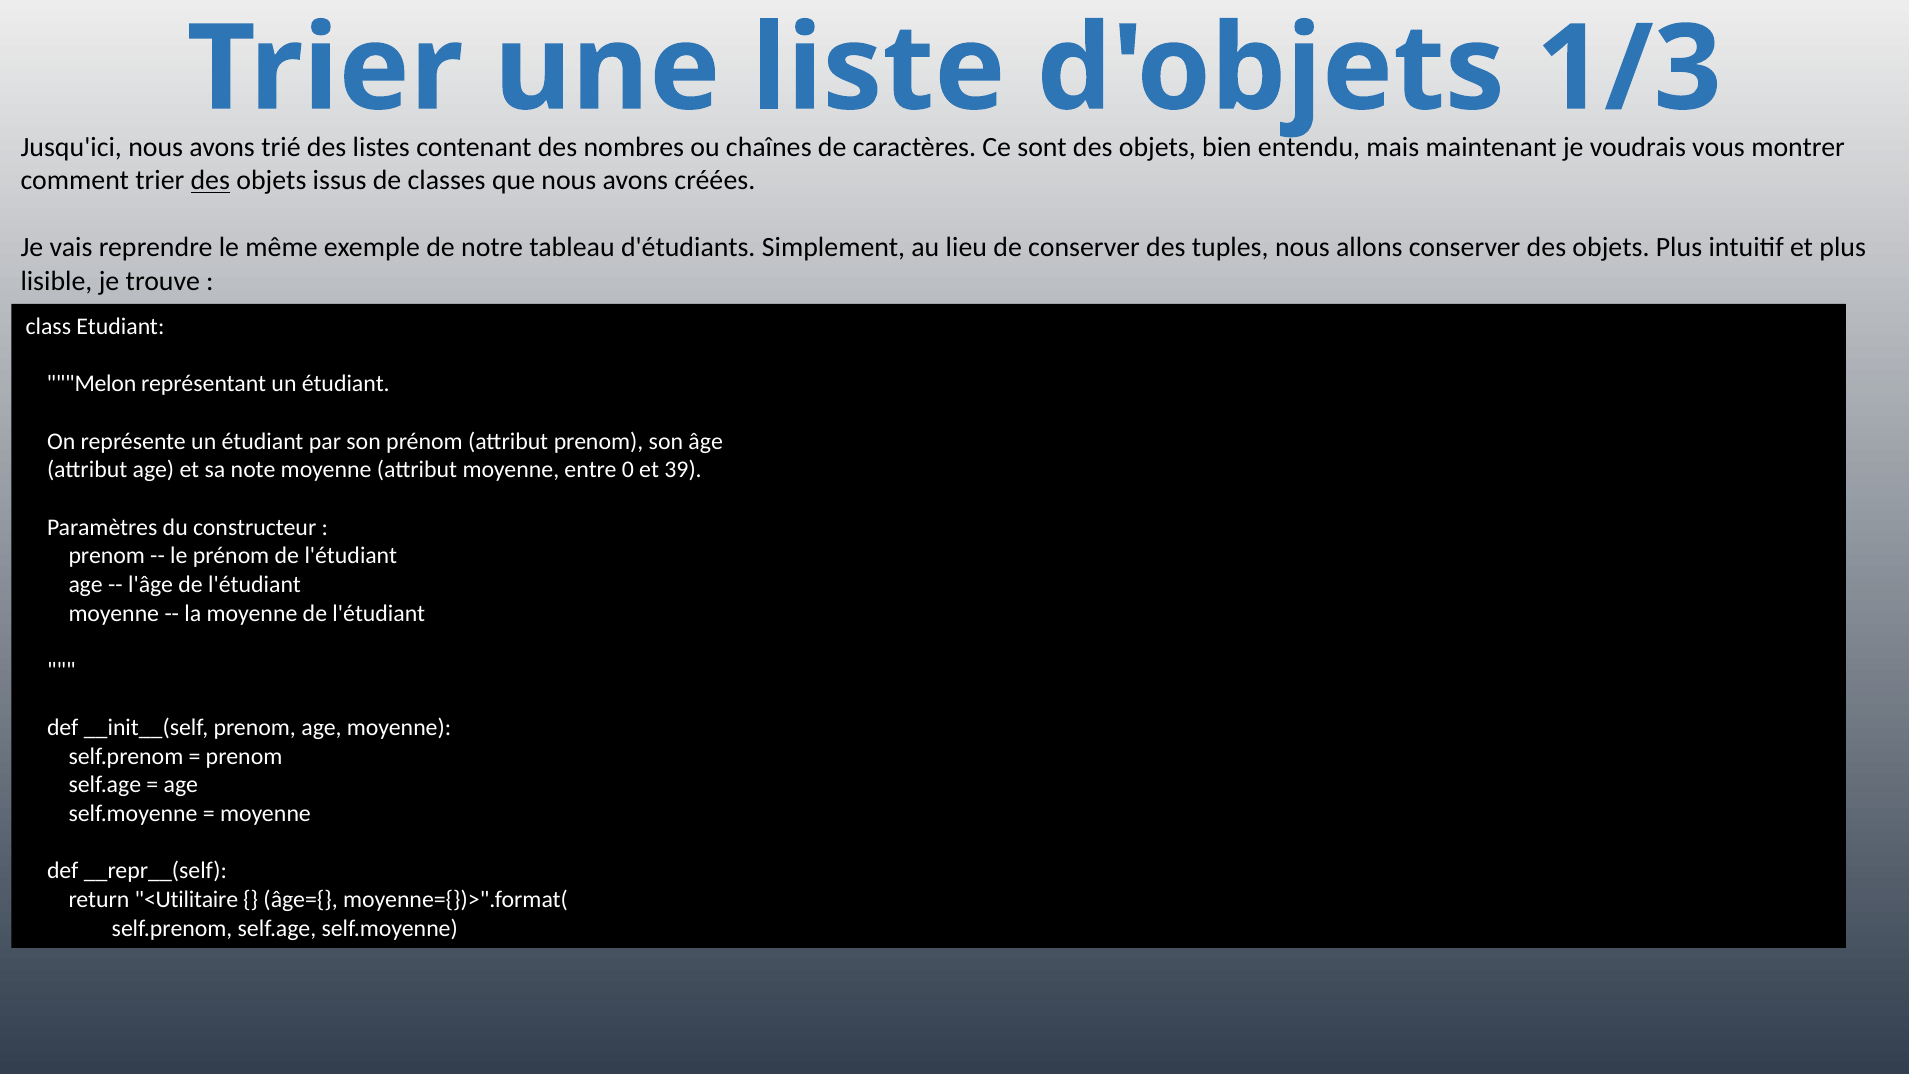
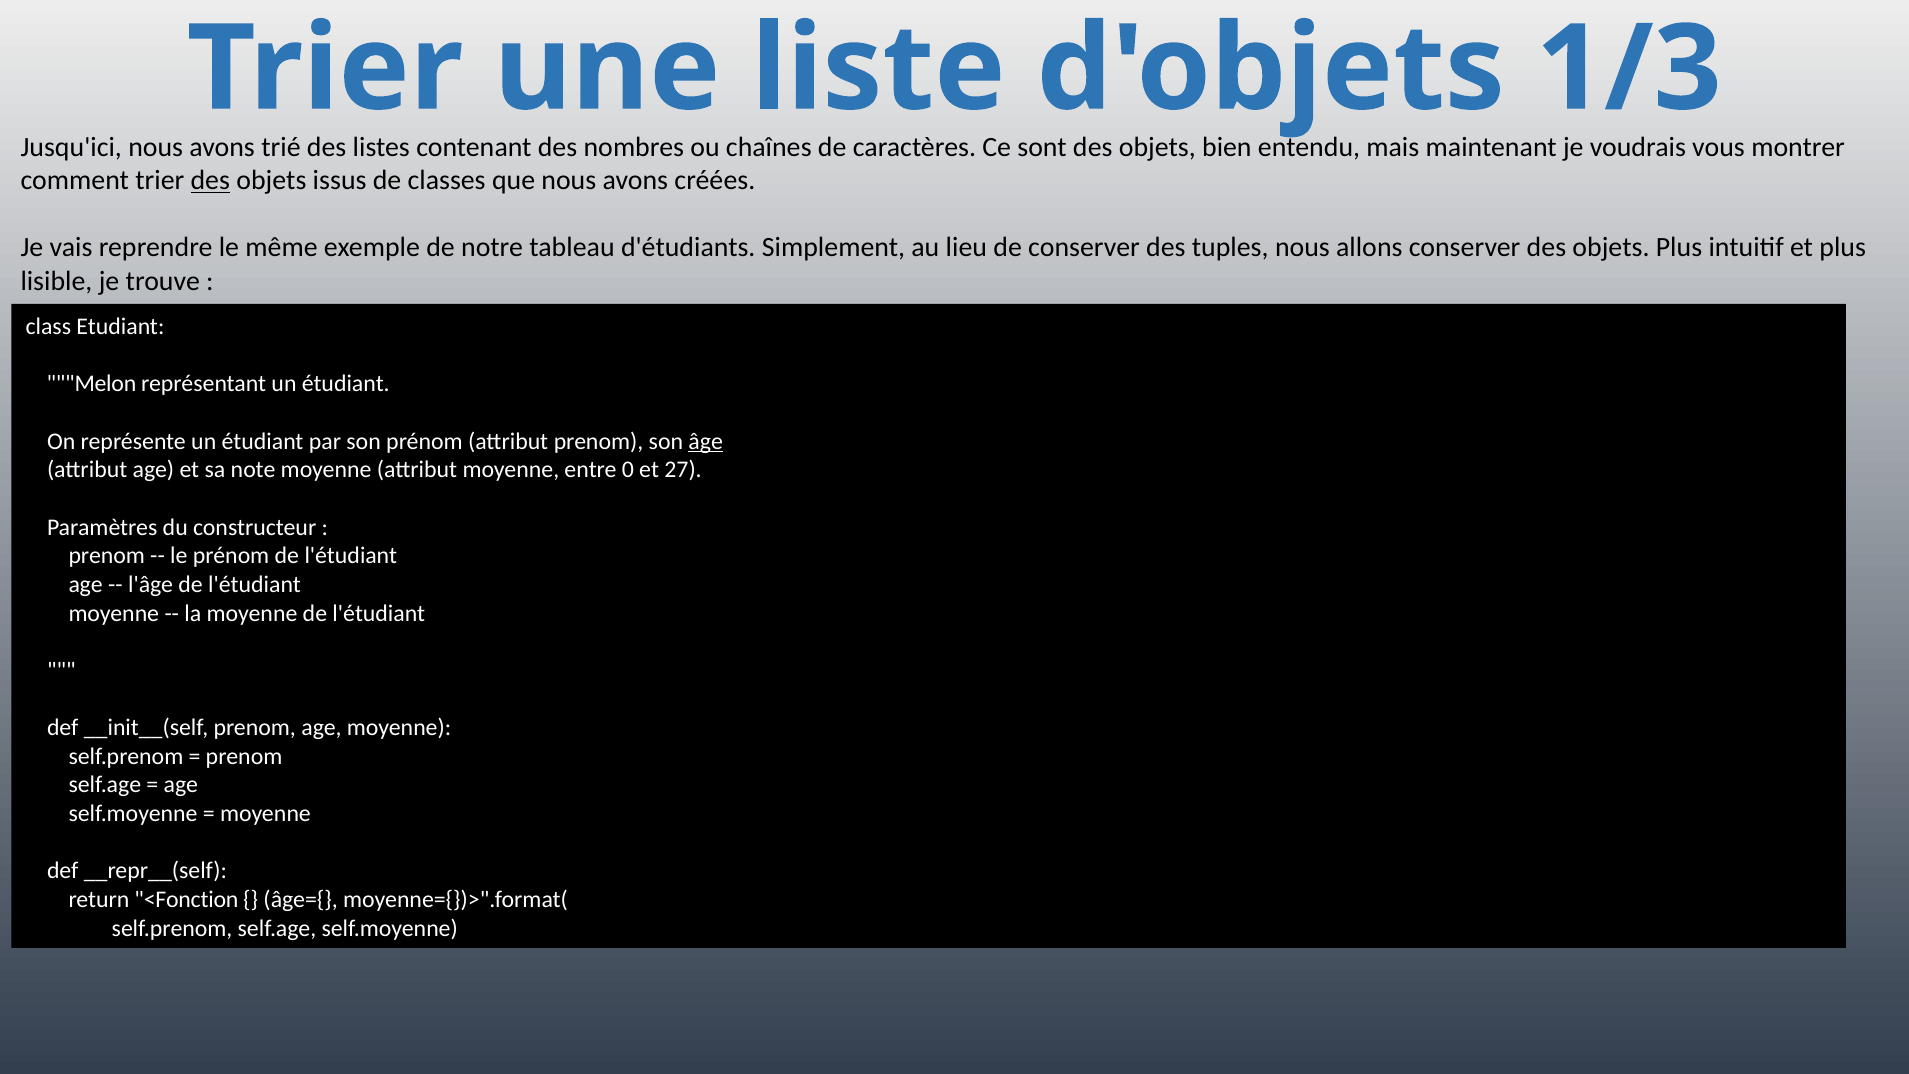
âge underline: none -> present
39: 39 -> 27
<Utilitaire: <Utilitaire -> <Fonction
